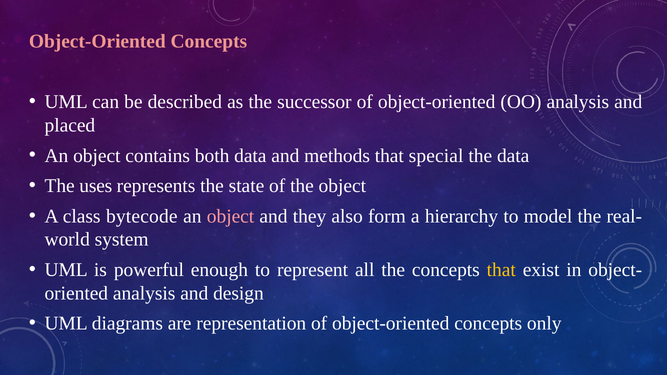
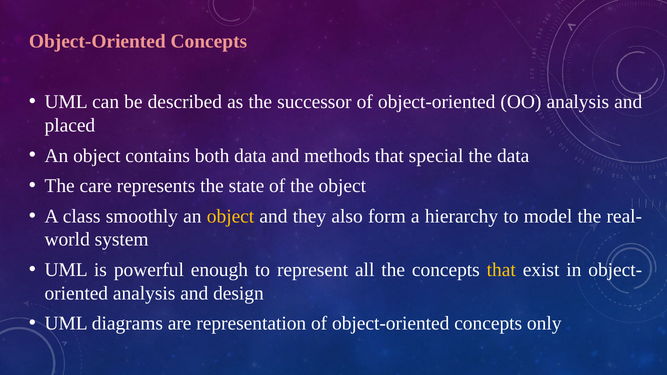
uses: uses -> care
bytecode: bytecode -> smoothly
object at (231, 216) colour: pink -> yellow
